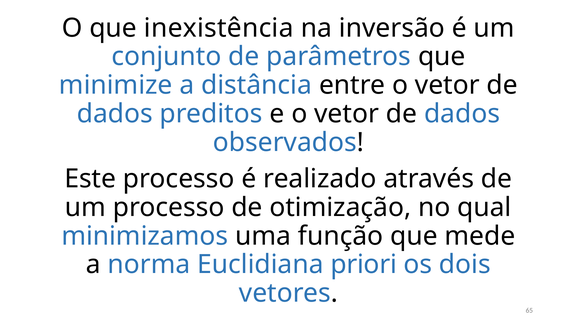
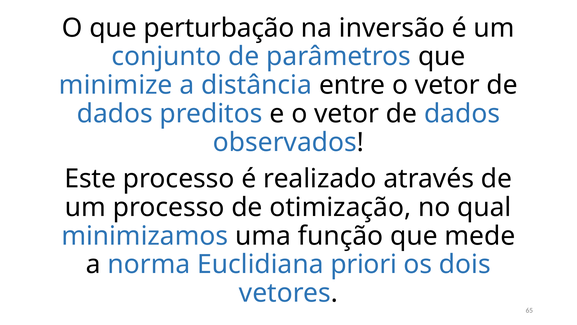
inexistência: inexistência -> perturbação
